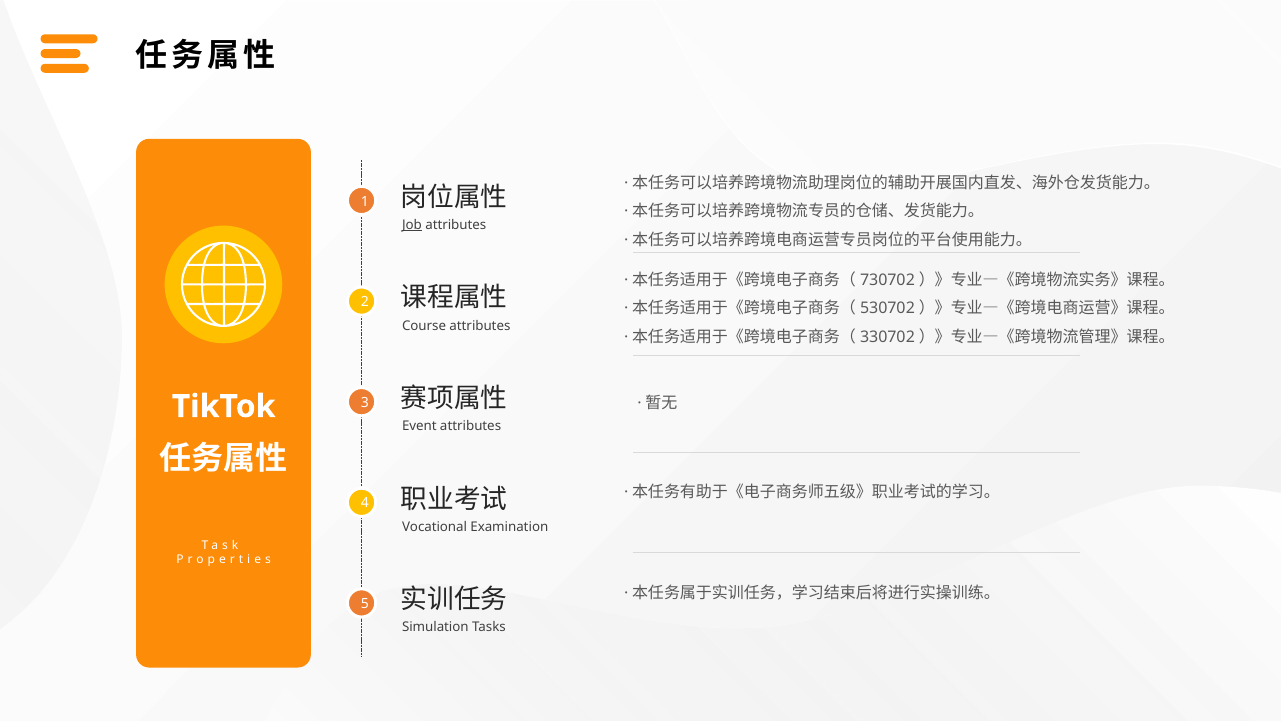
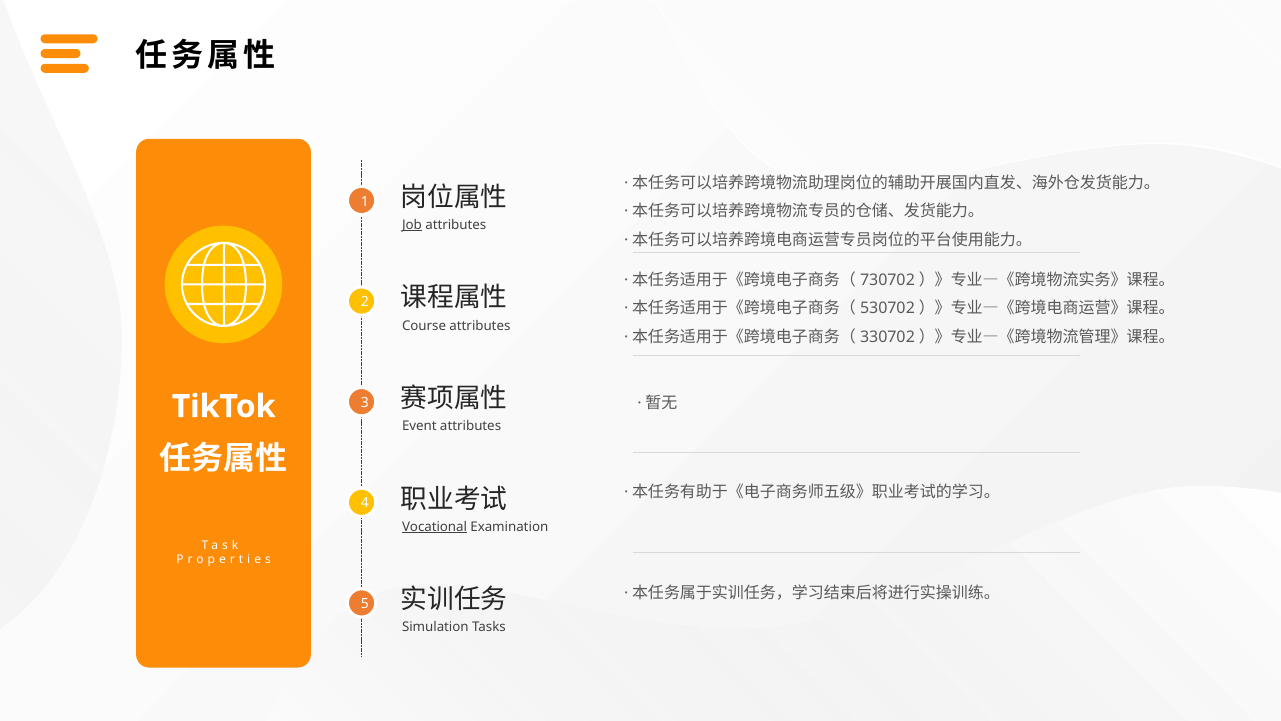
Vocational underline: none -> present
